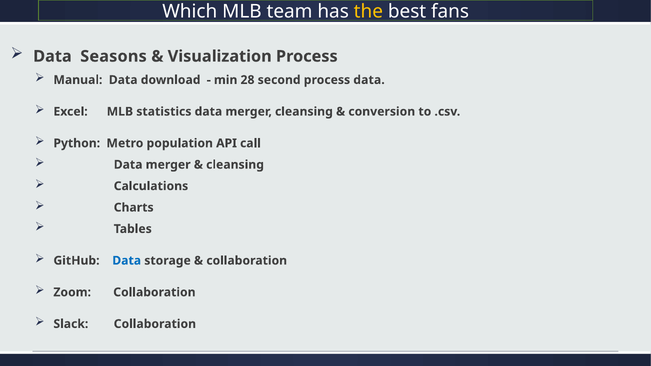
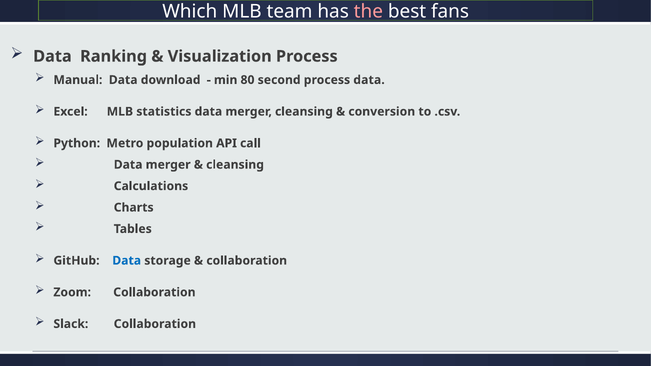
the colour: yellow -> pink
Seasons: Seasons -> Ranking
28: 28 -> 80
